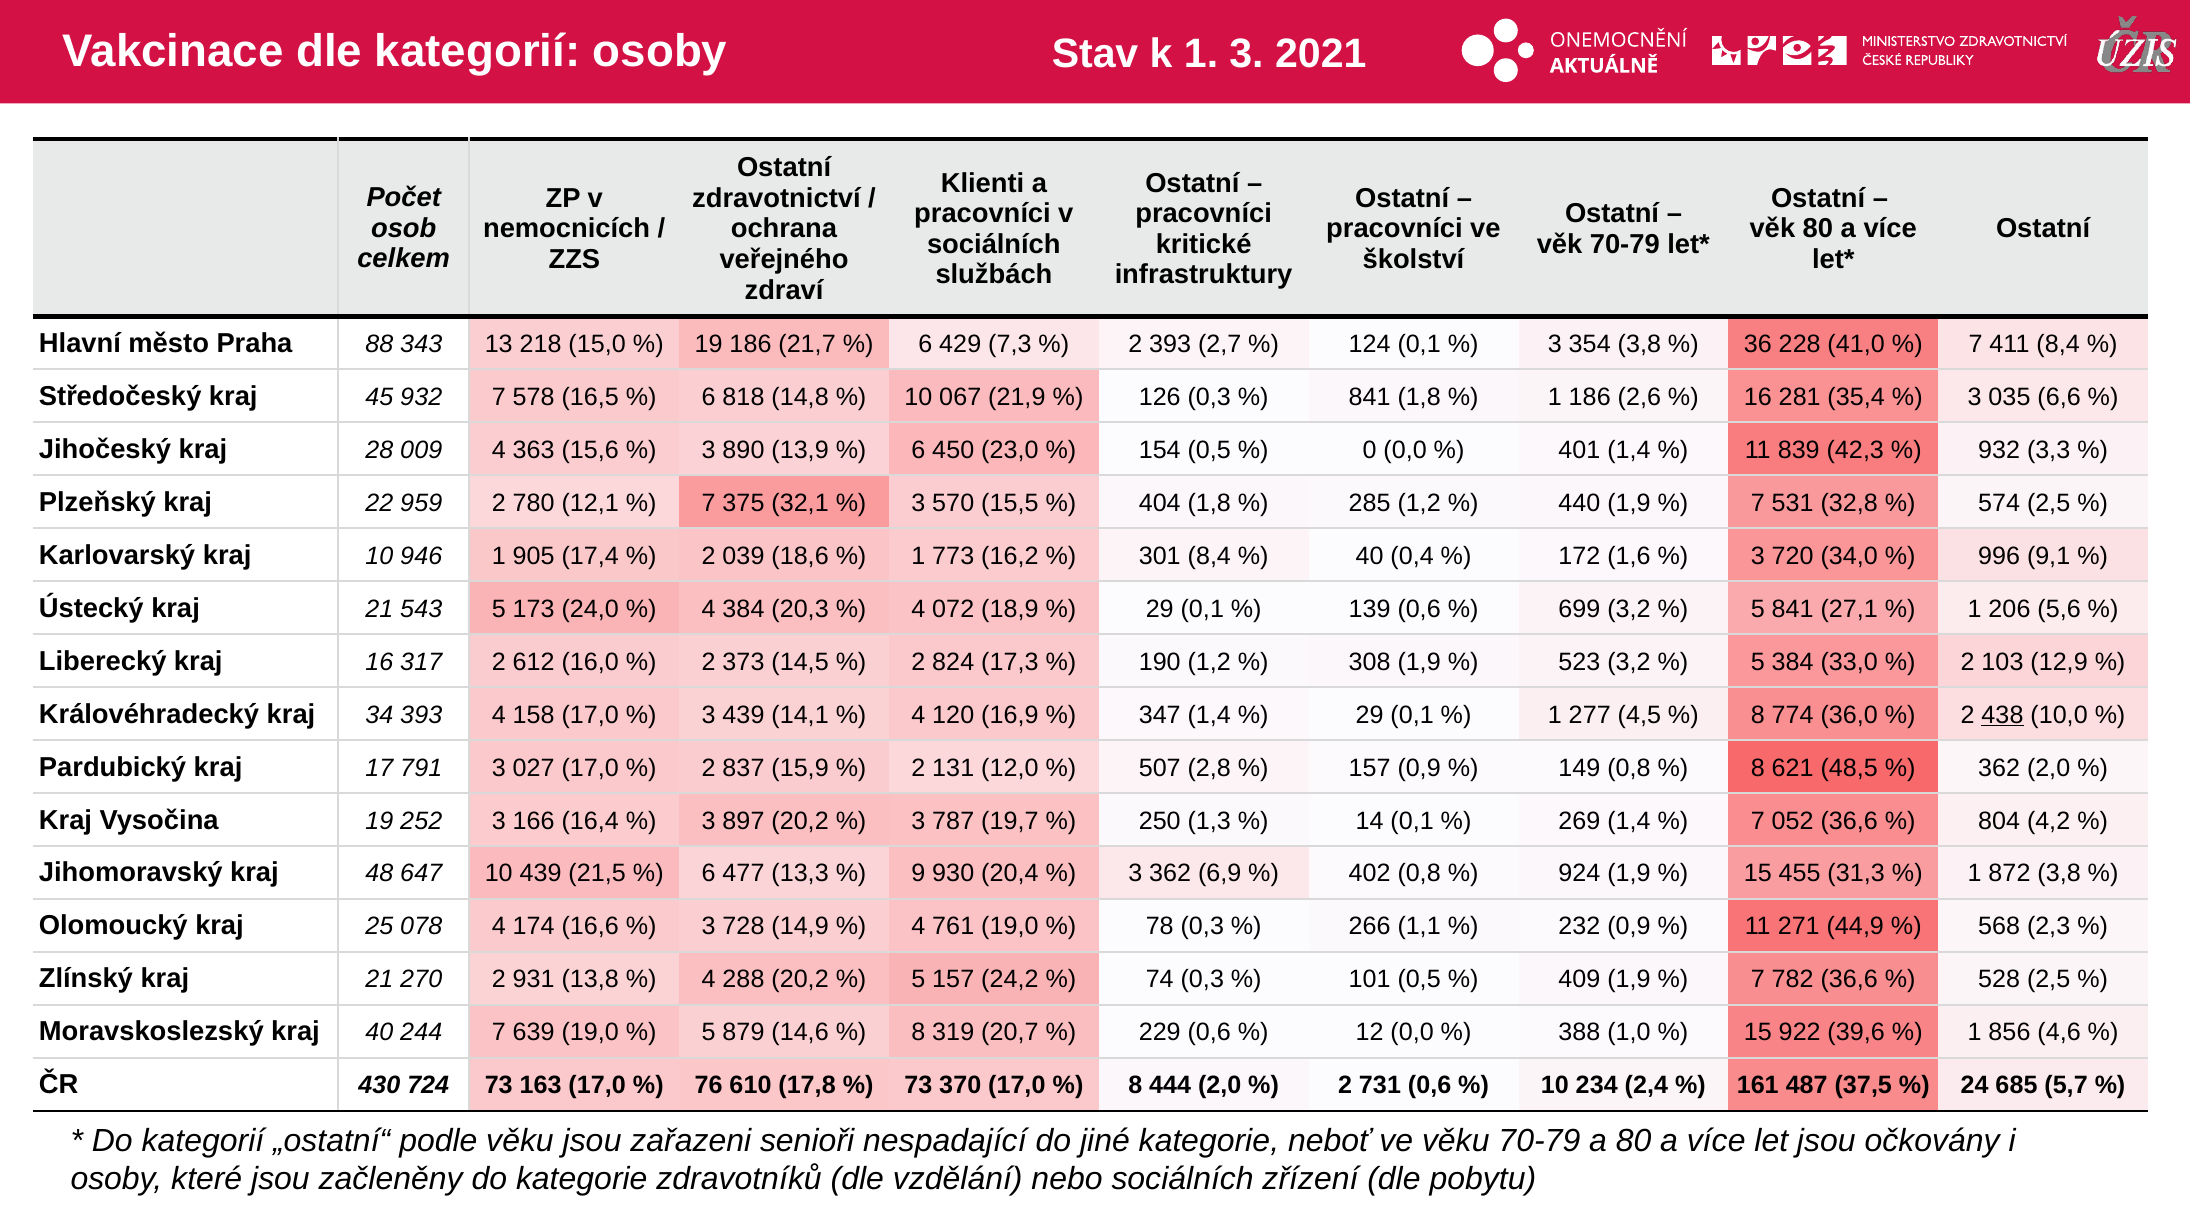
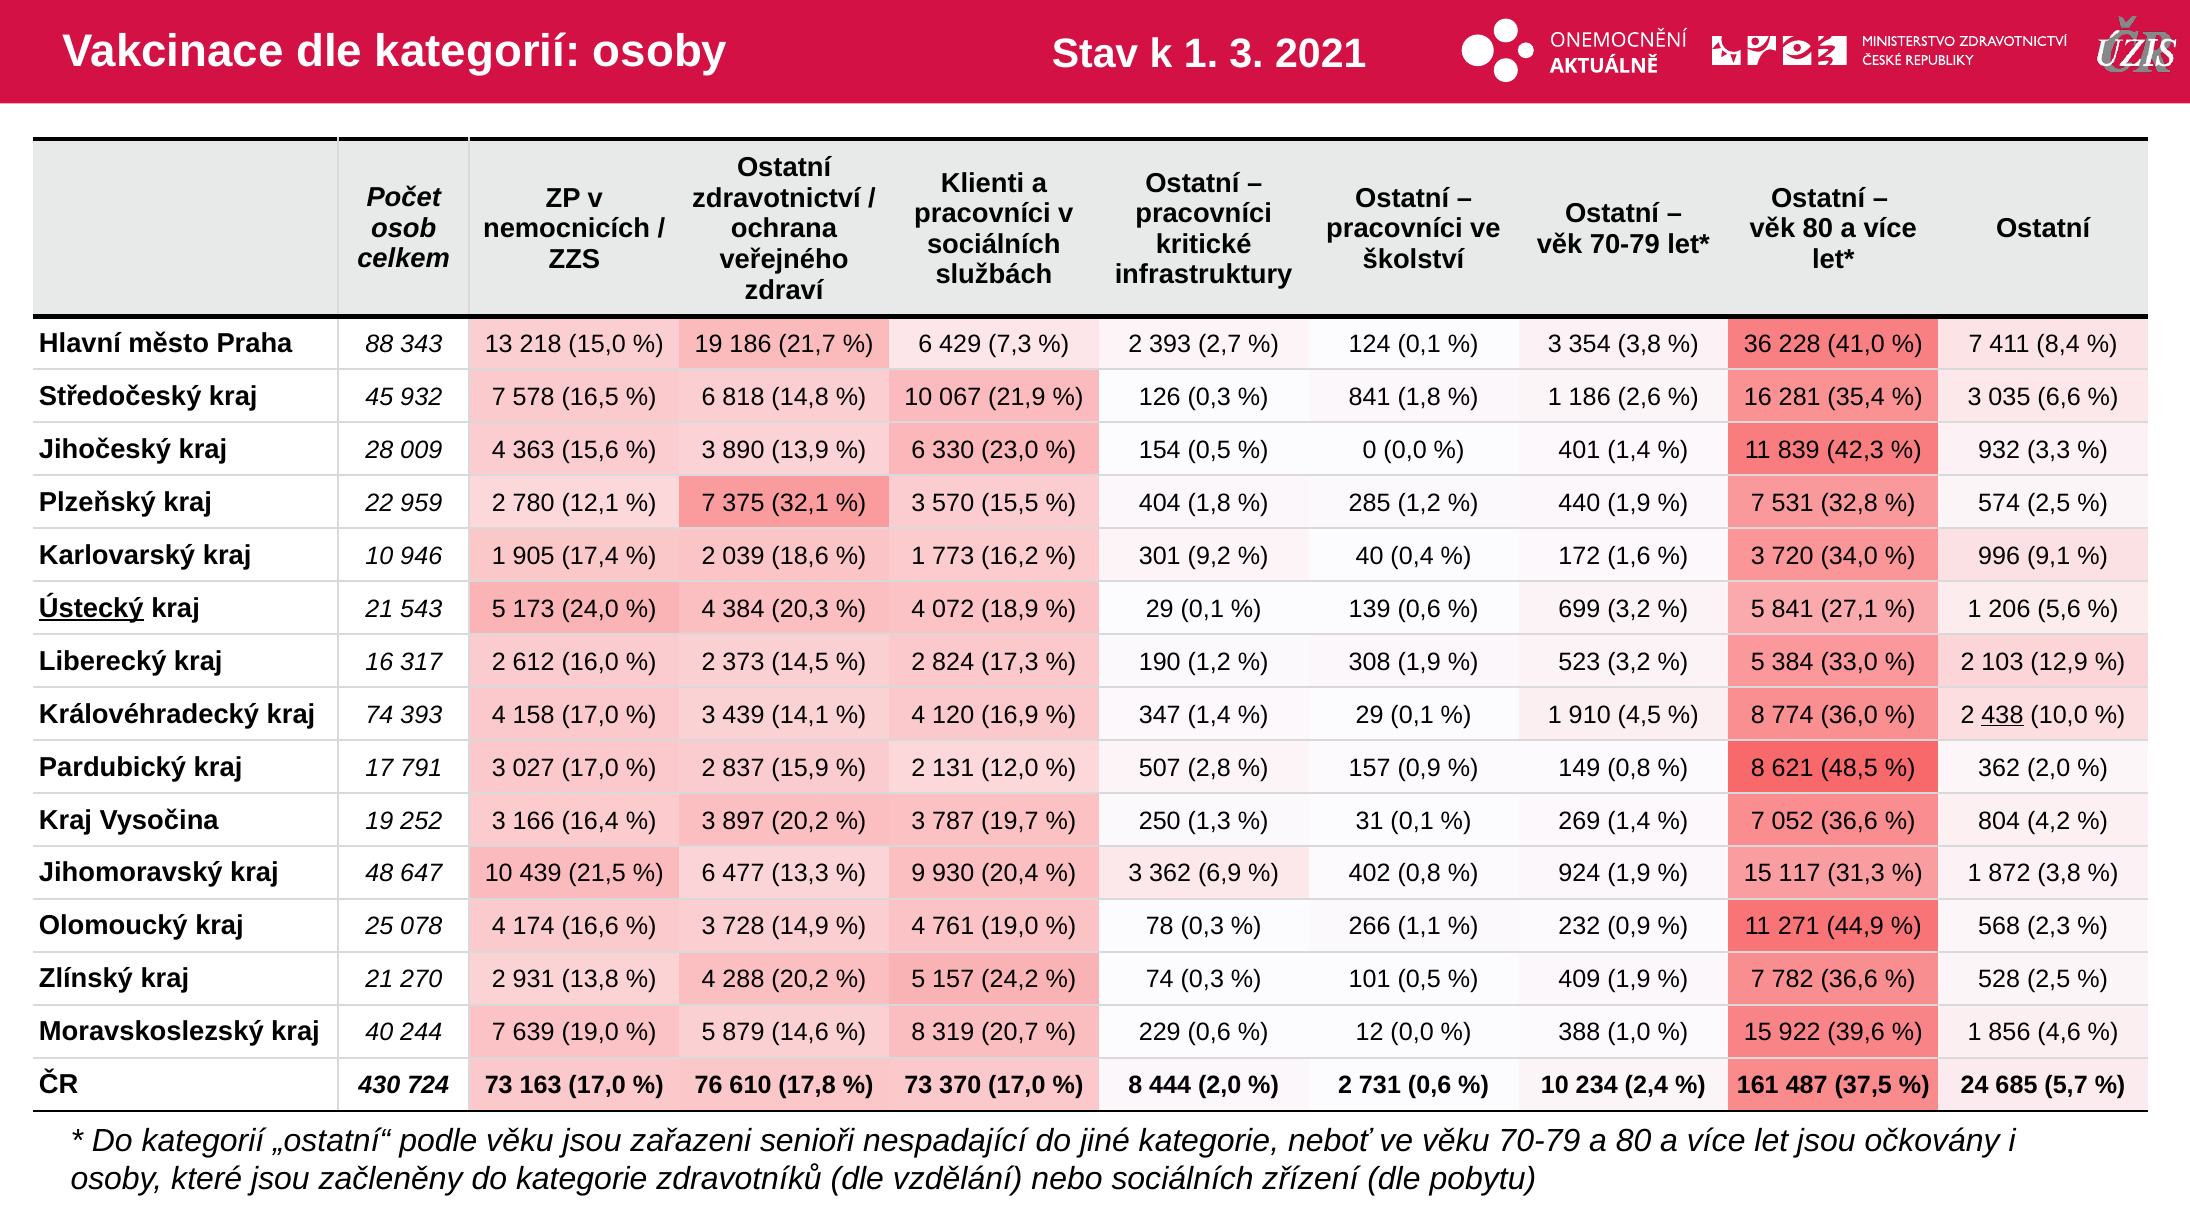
450: 450 -> 330
301 8,4: 8,4 -> 9,2
Ústecký underline: none -> present
kraj 34: 34 -> 74
277: 277 -> 910
14: 14 -> 31
455: 455 -> 117
